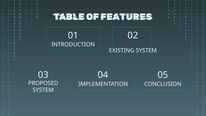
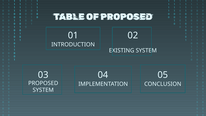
OF FEATURES: FEATURES -> PROPOSED
